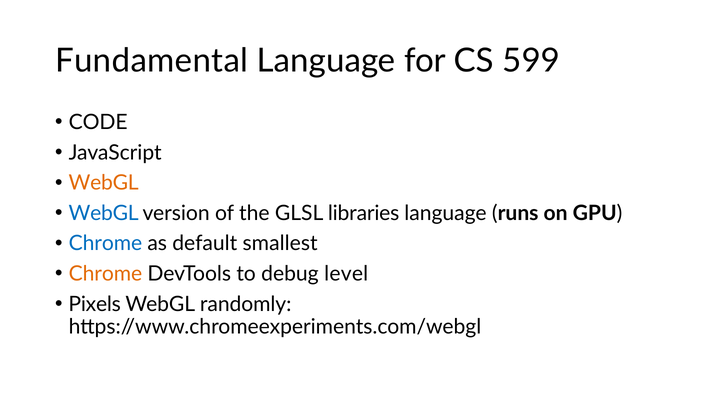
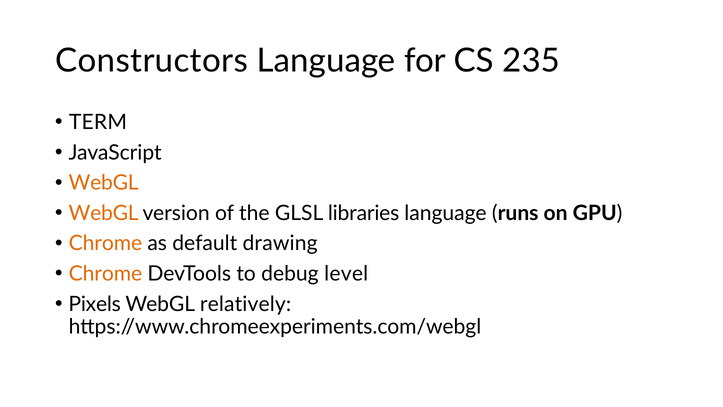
Fundamental: Fundamental -> Constructors
599: 599 -> 235
CODE: CODE -> TERM
WebGL at (104, 213) colour: blue -> orange
Chrome at (105, 243) colour: blue -> orange
smallest: smallest -> drawing
randomly: randomly -> relatively
